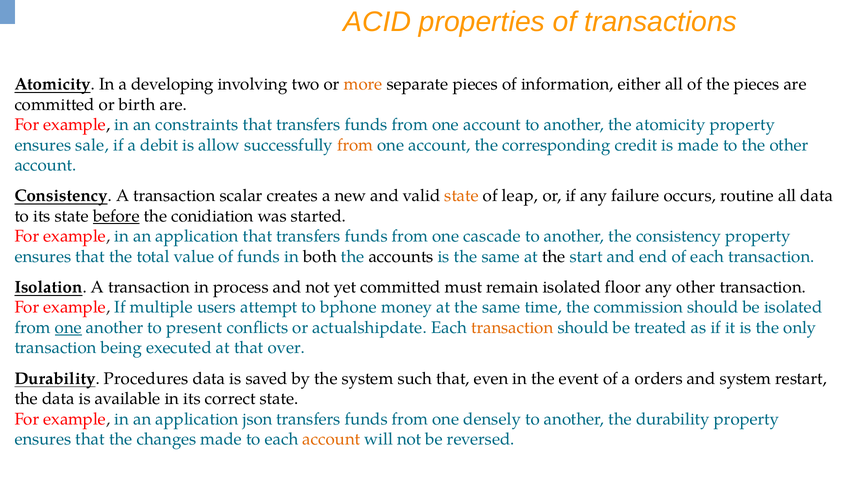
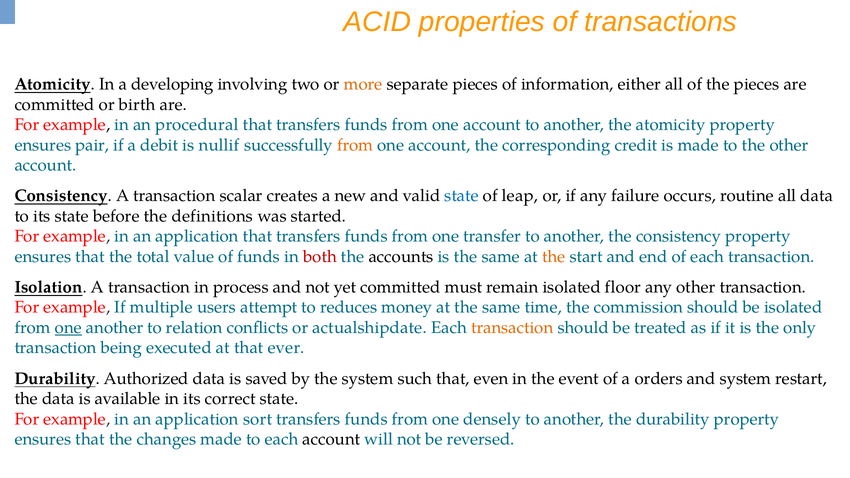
constraints: constraints -> procedural
sale: sale -> pair
allow: allow -> nullif
state at (462, 196) colour: orange -> blue
before underline: present -> none
conidiation: conidiation -> definitions
cascade: cascade -> transfer
both colour: black -> red
the at (554, 257) colour: black -> orange
bphone: bphone -> reduces
present: present -> relation
over: over -> ever
Procedures: Procedures -> Authorized
json: json -> sort
account at (331, 439) colour: orange -> black
